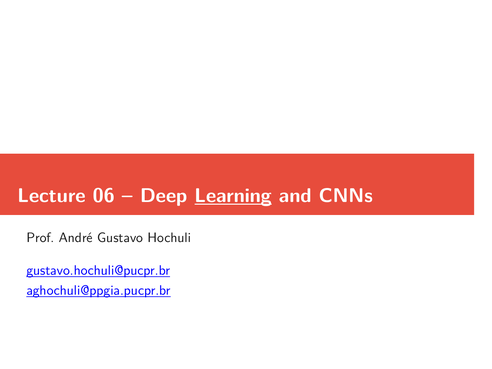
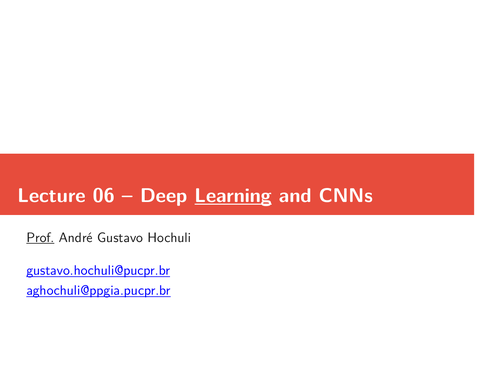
Prof underline: none -> present
